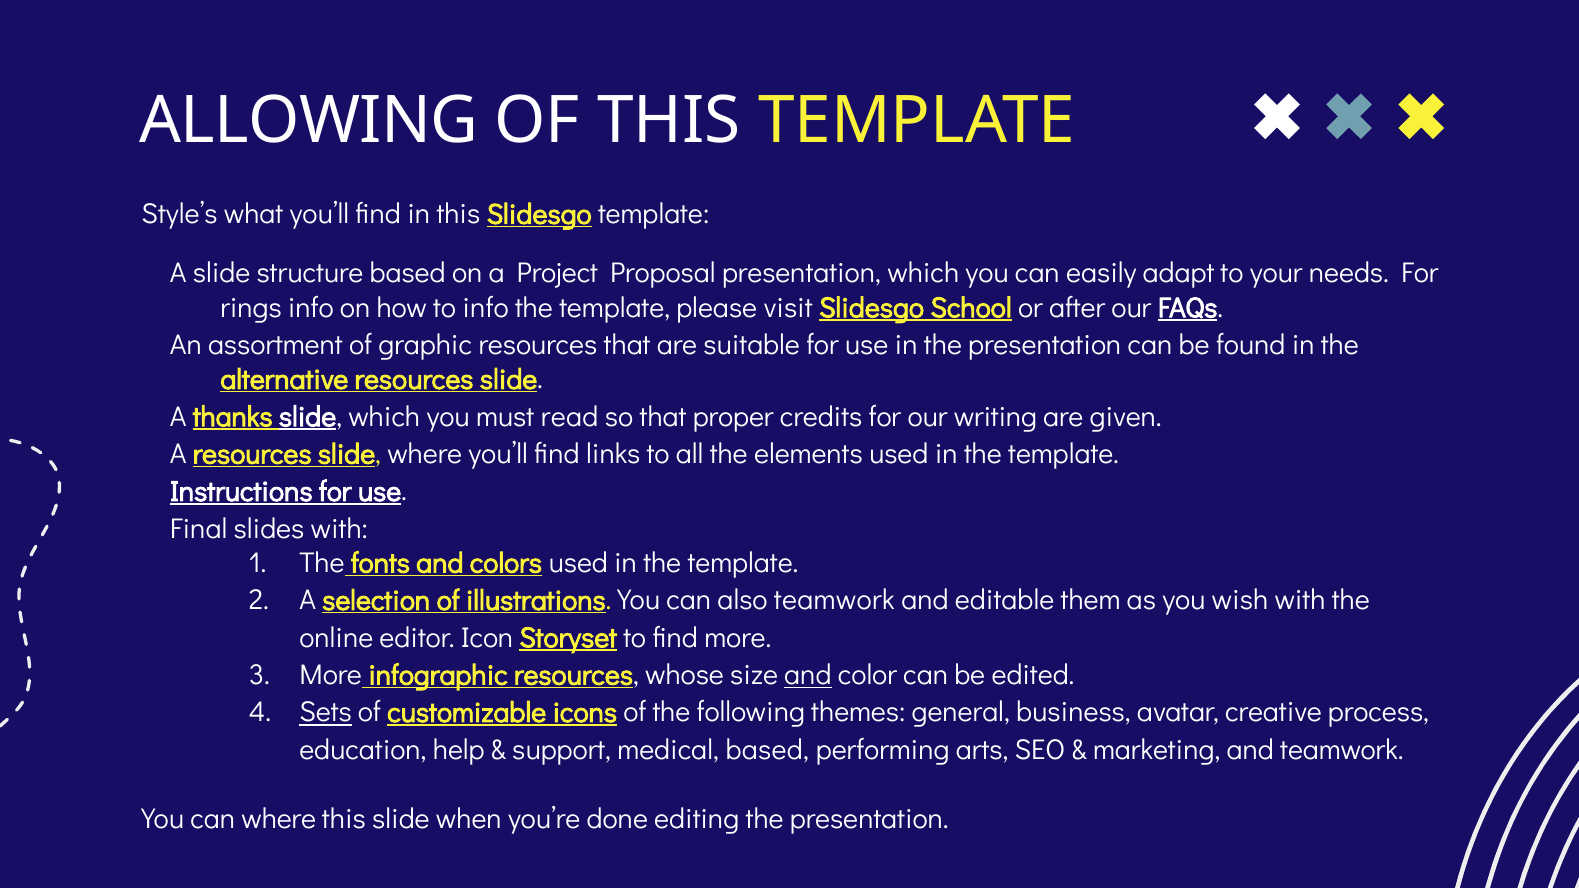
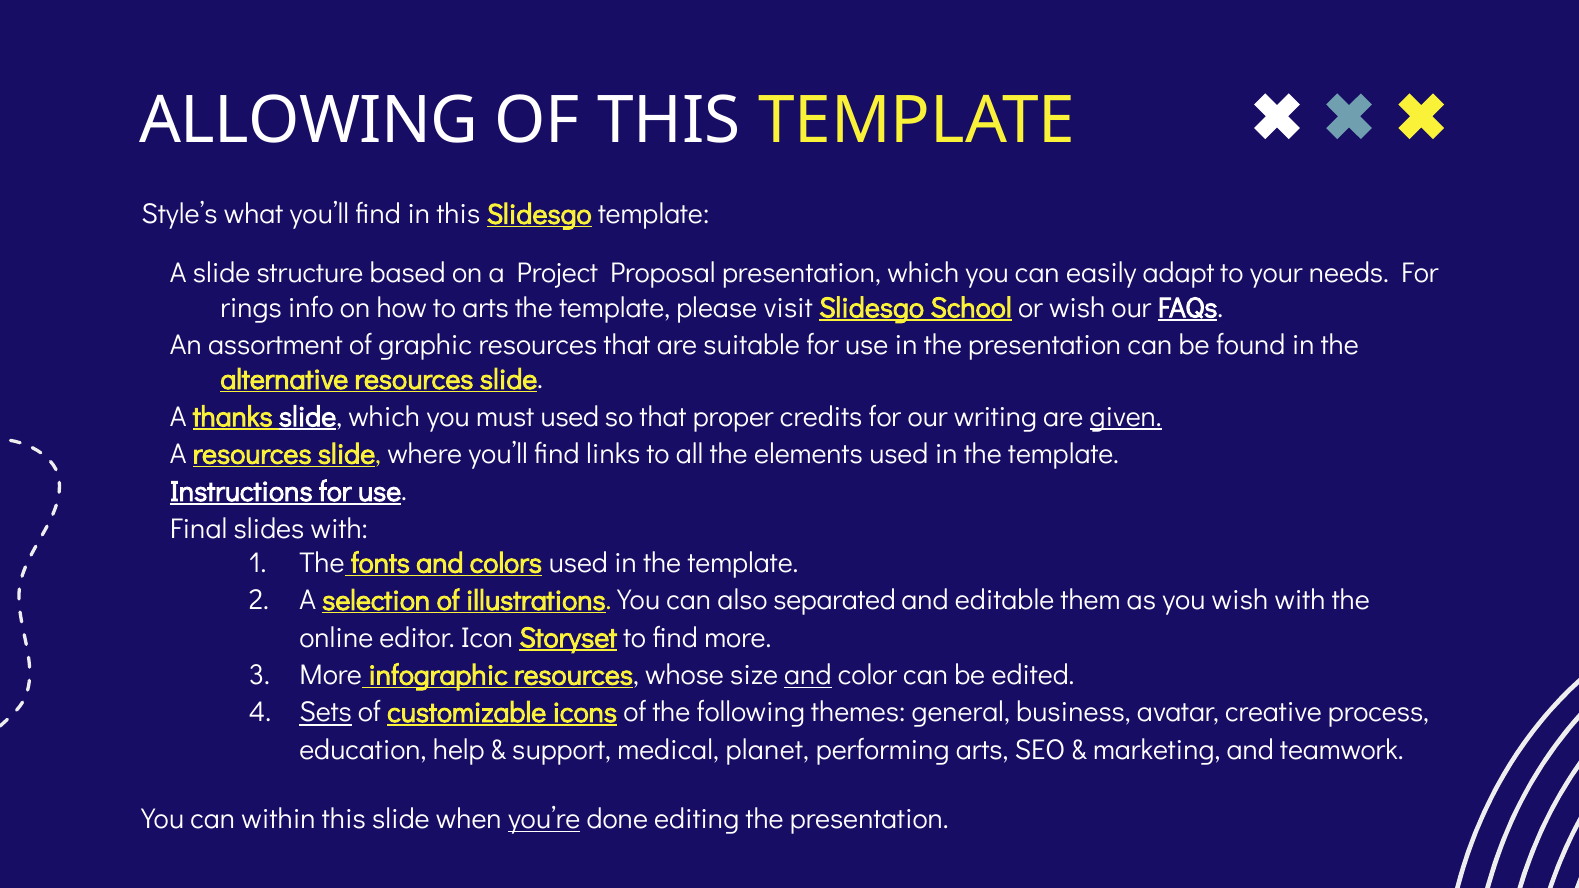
to info: info -> arts
or after: after -> wish
must read: read -> used
given underline: none -> present
also teamwork: teamwork -> separated
medical based: based -> planet
can where: where -> within
you’re underline: none -> present
